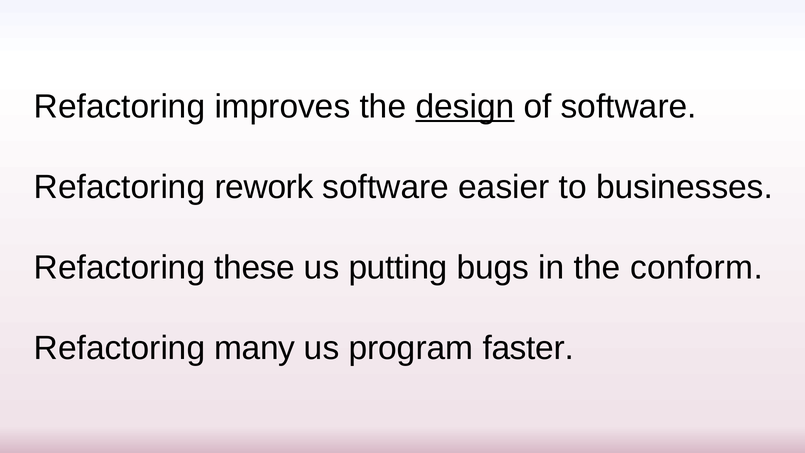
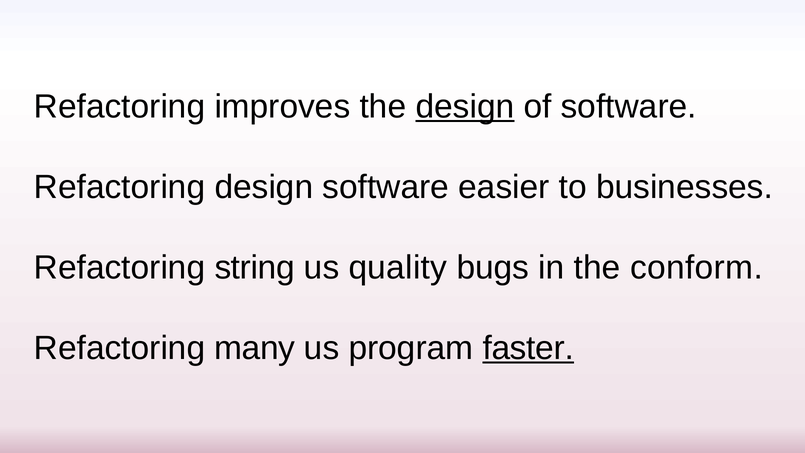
Refactoring rework: rework -> design
these: these -> string
putting: putting -> quality
faster underline: none -> present
